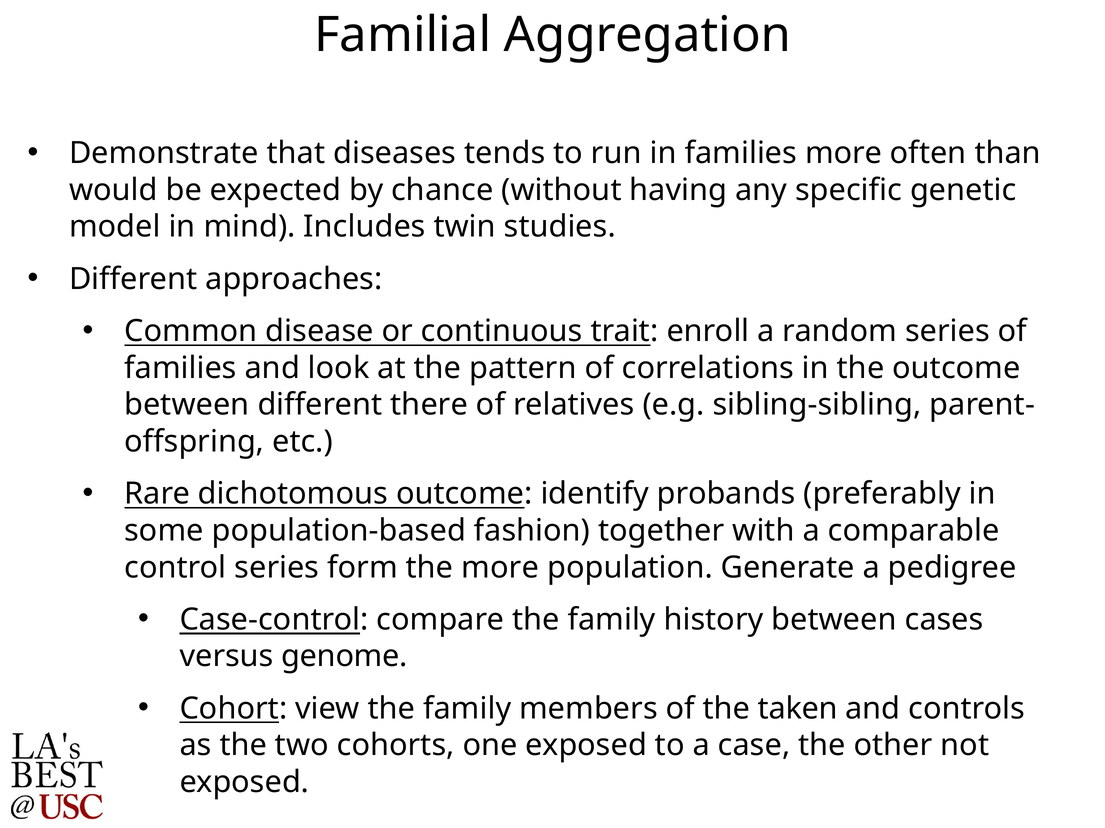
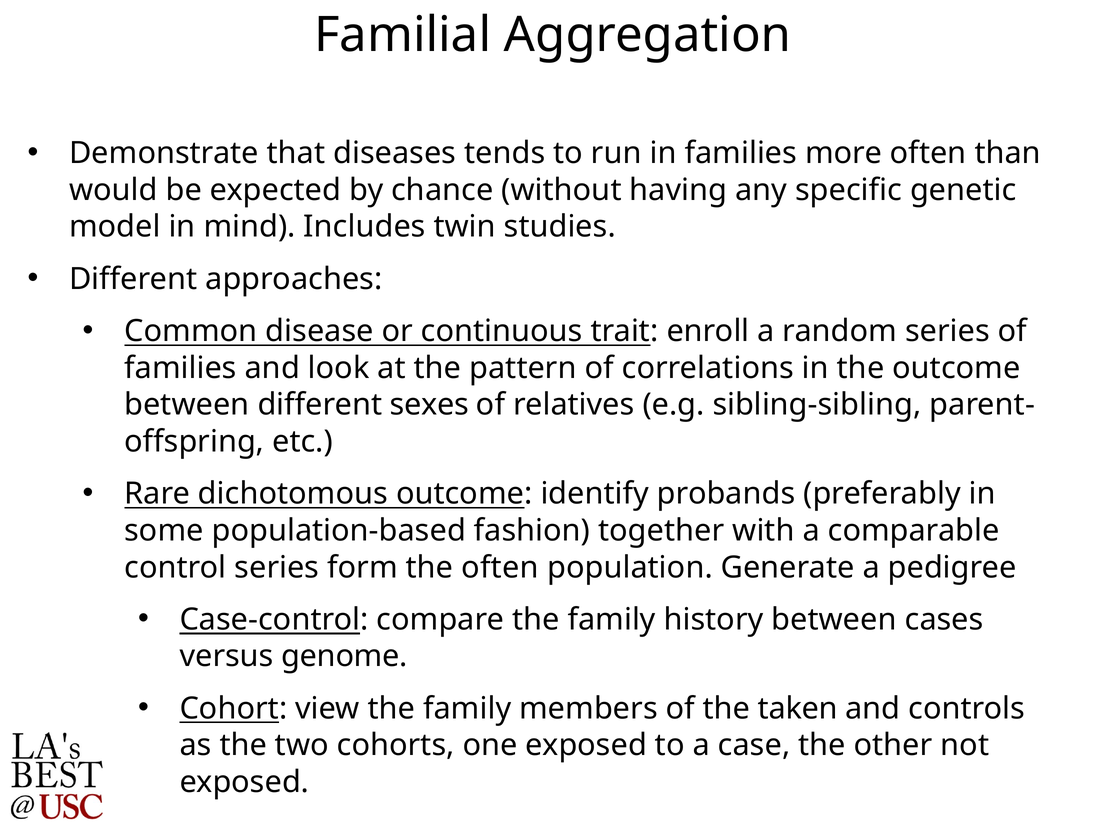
there: there -> sexes
the more: more -> often
